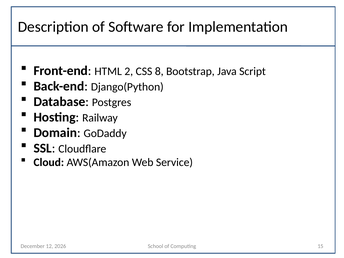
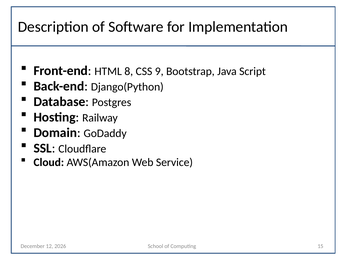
2: 2 -> 8
8: 8 -> 9
